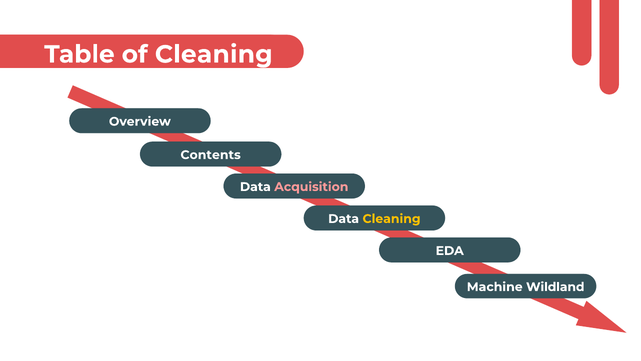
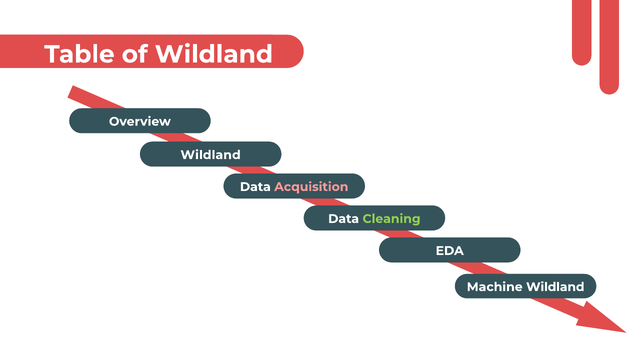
of Cleaning: Cleaning -> Wildland
Contents at (211, 155): Contents -> Wildland
Cleaning at (392, 219) colour: yellow -> light green
